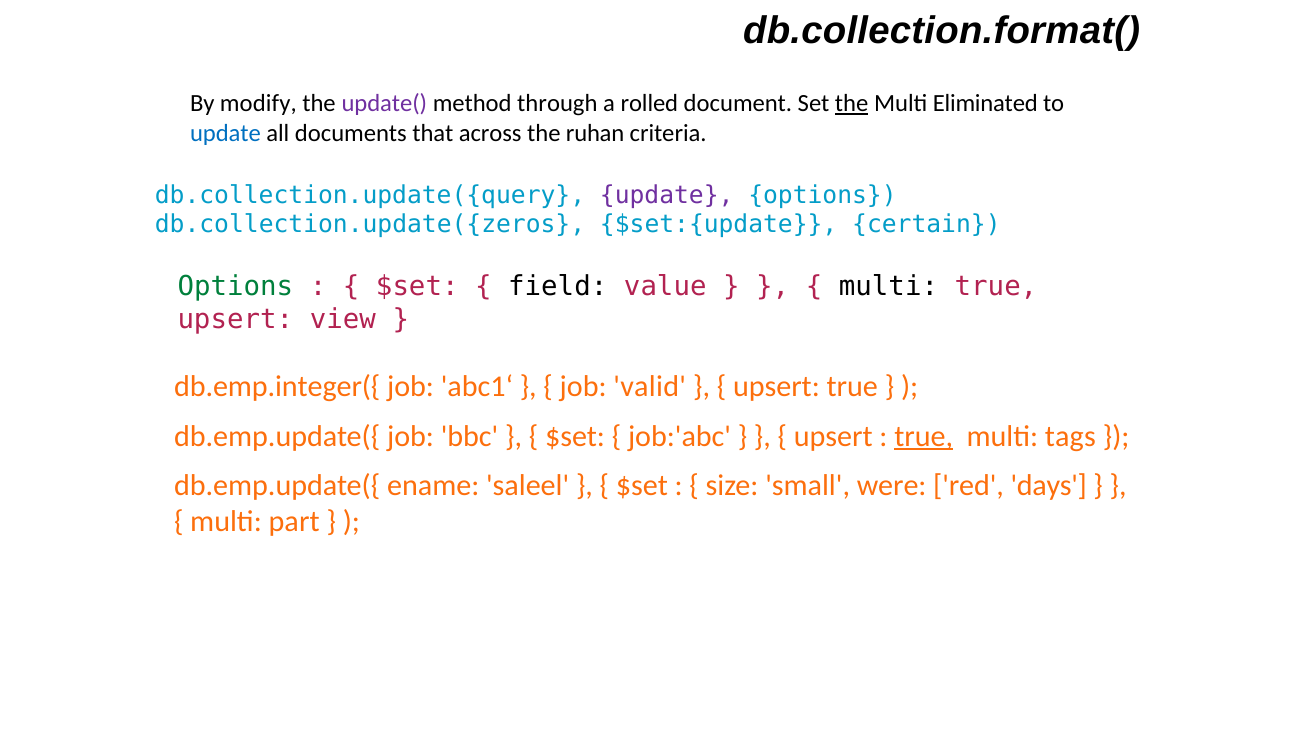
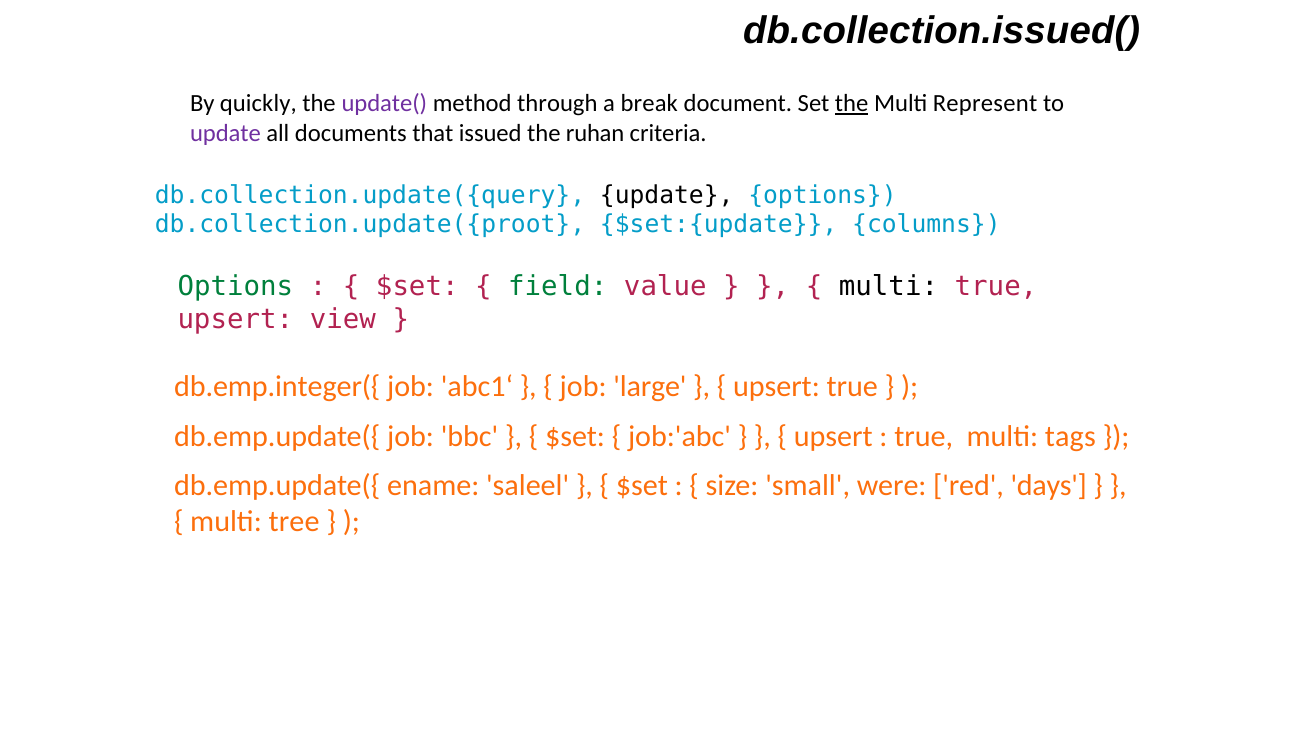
db.collection.format(: db.collection.format( -> db.collection.issued(
modify: modify -> quickly
rolled: rolled -> break
Eliminated: Eliminated -> Represent
update at (225, 133) colour: blue -> purple
across: across -> issued
update at (667, 195) colour: purple -> black
db.collection.update({zeros: db.collection.update({zeros -> db.collection.update({proot
certain: certain -> columns
field colour: black -> green
valid: valid -> large
true at (924, 436) underline: present -> none
part: part -> tree
